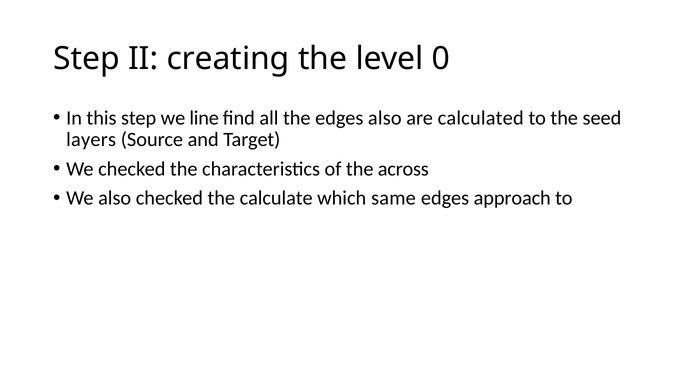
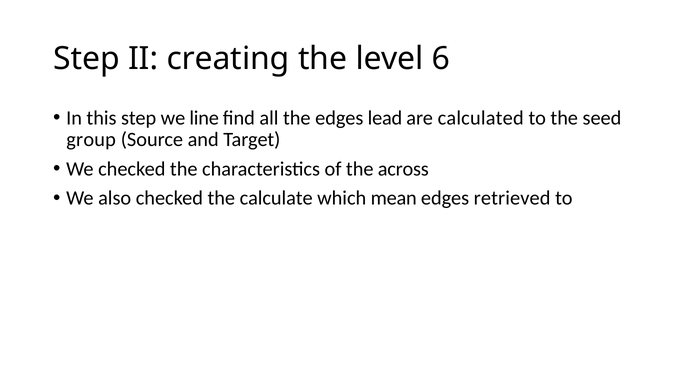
0: 0 -> 6
edges also: also -> lead
layers: layers -> group
same: same -> mean
approach: approach -> retrieved
